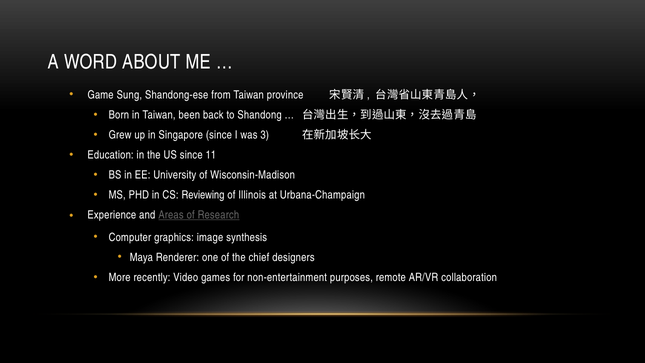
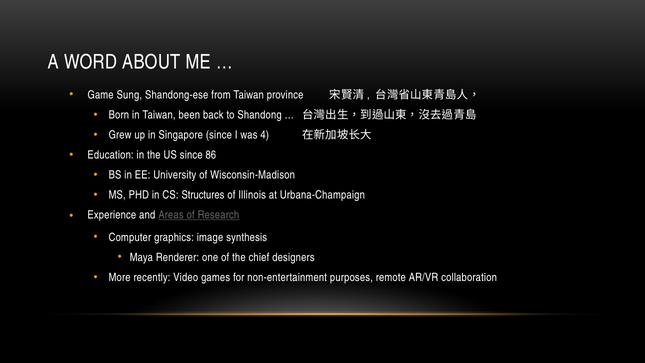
3: 3 -> 4
11: 11 -> 86
Reviewing: Reviewing -> Structures
